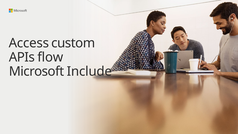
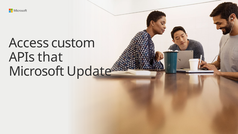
flow: flow -> that
Include: Include -> Update
